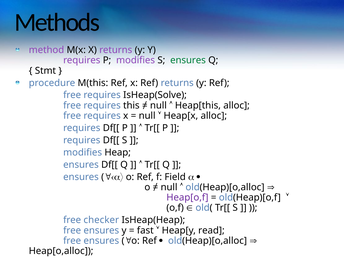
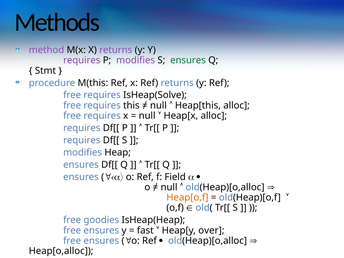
Heap[o,f colour: purple -> orange
checker: checker -> goodies
read: read -> over
